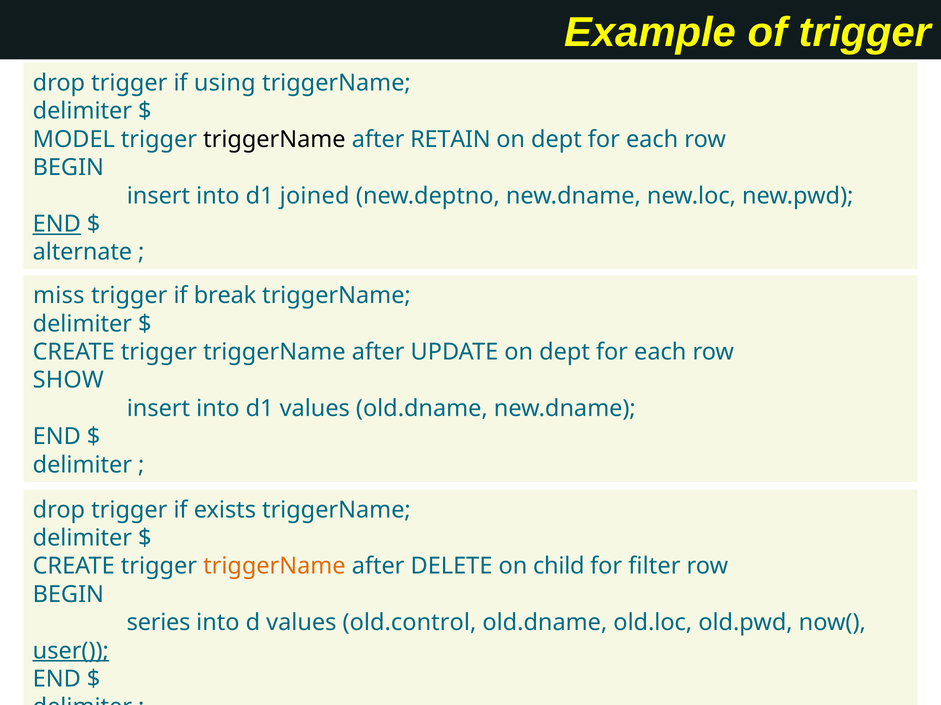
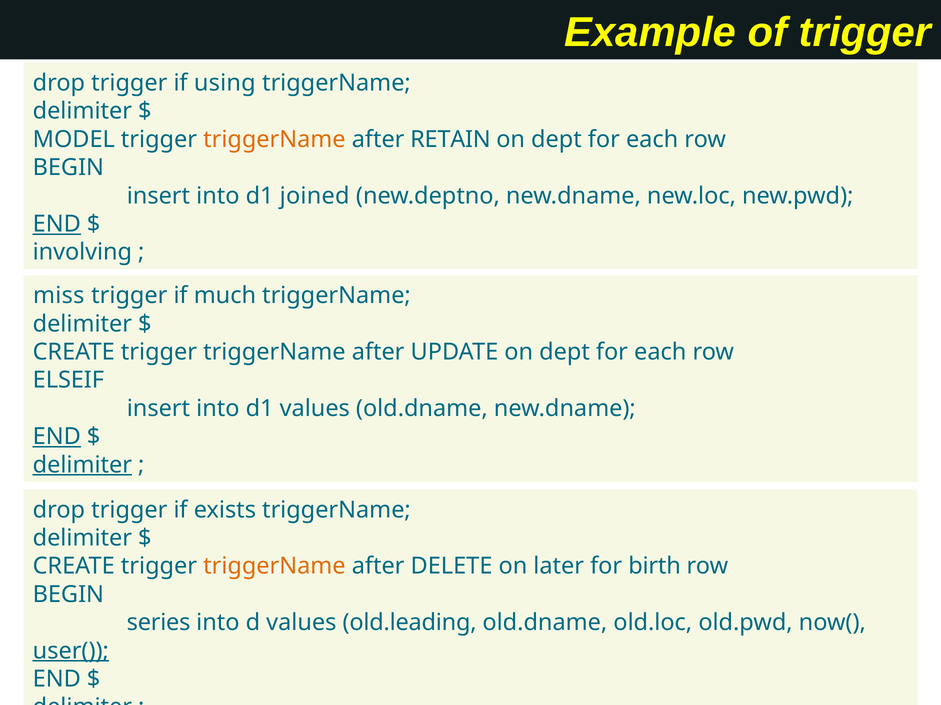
triggerName at (274, 140) colour: black -> orange
alternate: alternate -> involving
break: break -> much
SHOW: SHOW -> ELSEIF
END at (57, 437) underline: none -> present
delimiter at (82, 465) underline: none -> present
child: child -> later
filter: filter -> birth
old.control: old.control -> old.leading
